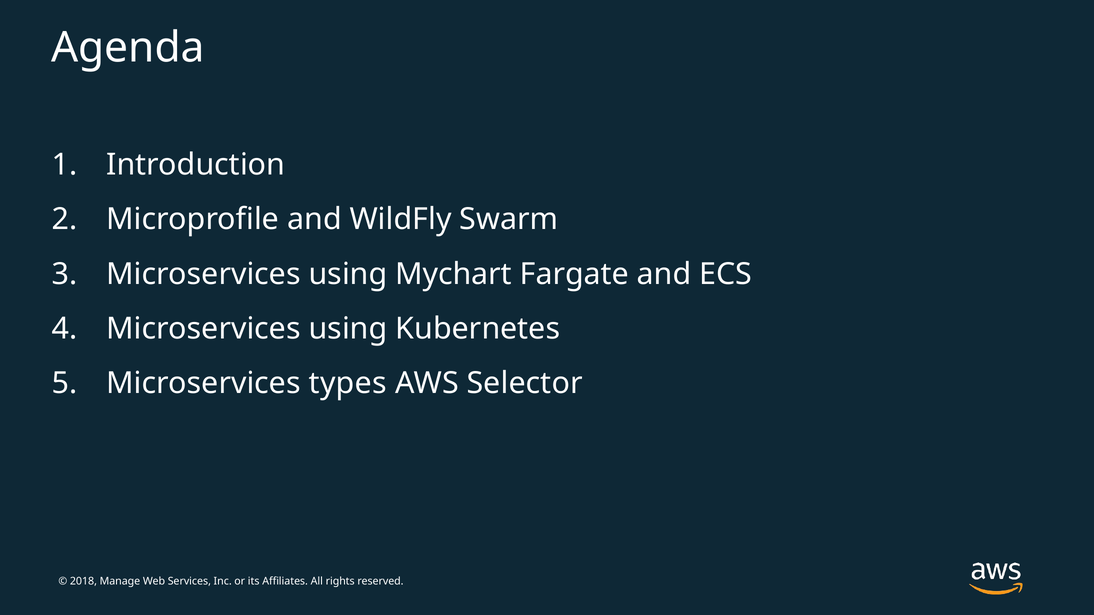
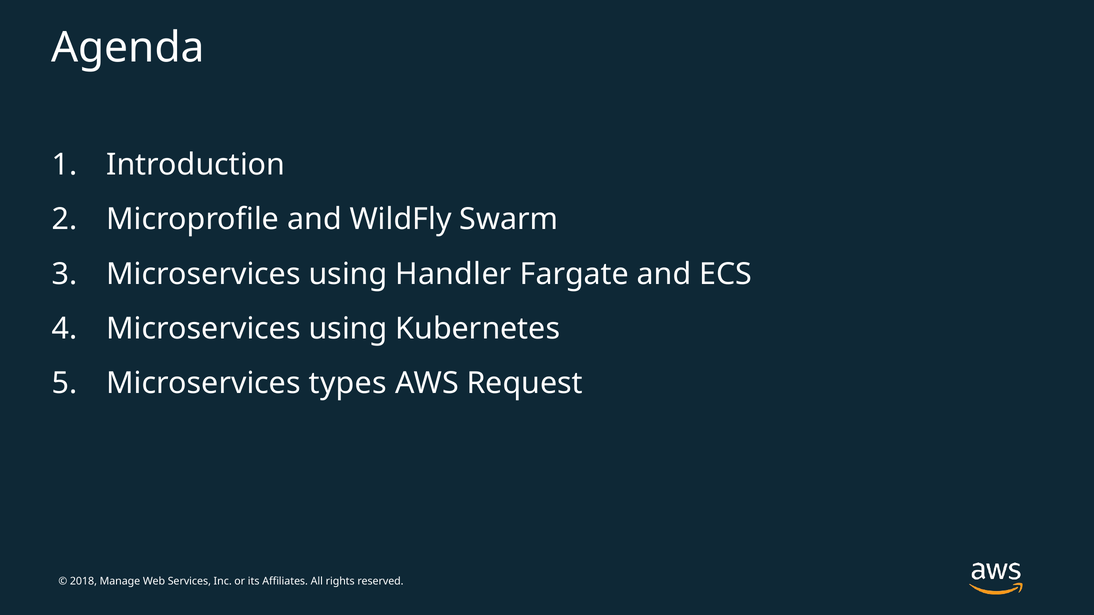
Mychart: Mychart -> Handler
Selector: Selector -> Request
